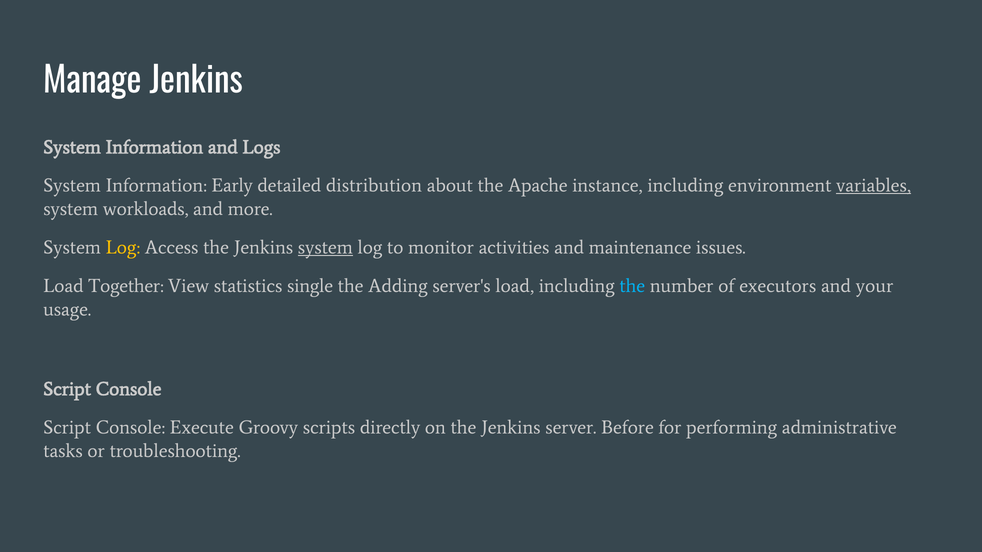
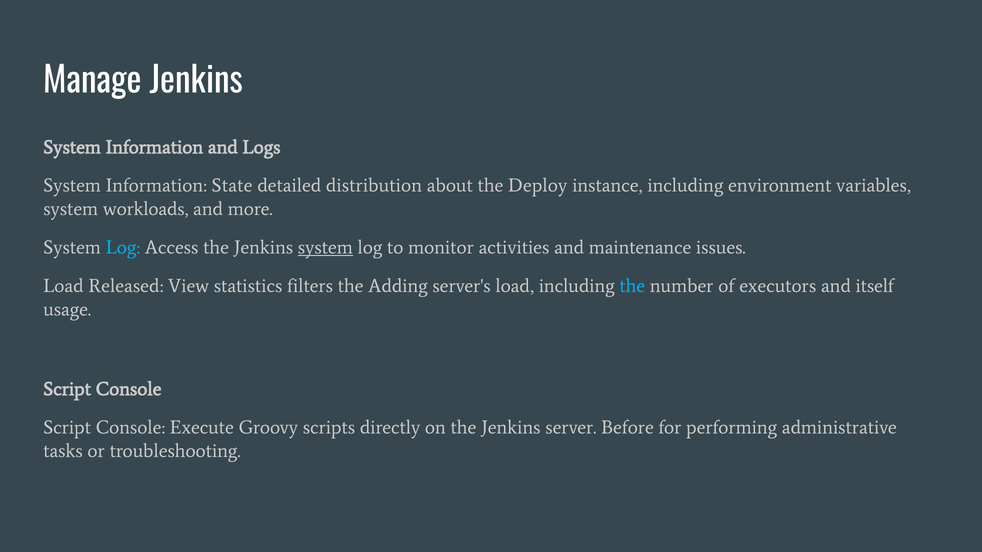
Early: Early -> State
Apache: Apache -> Deploy
variables underline: present -> none
Log at (123, 248) colour: yellow -> light blue
Together: Together -> Released
single: single -> filters
your: your -> itself
